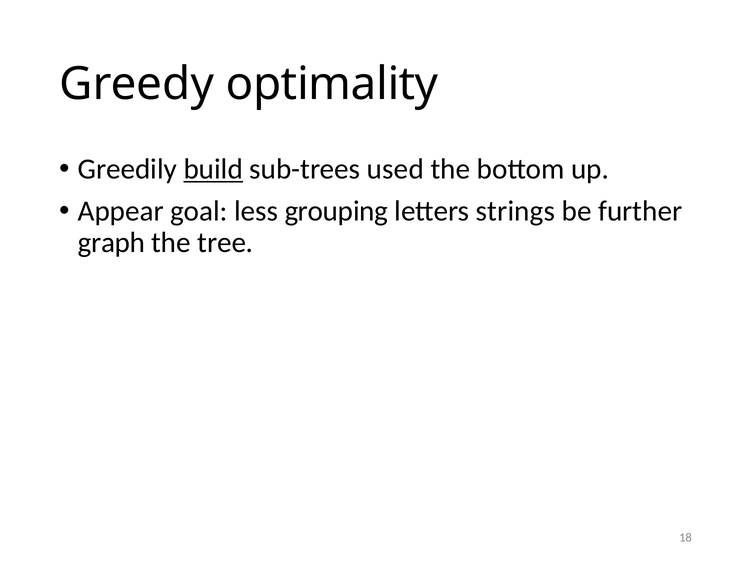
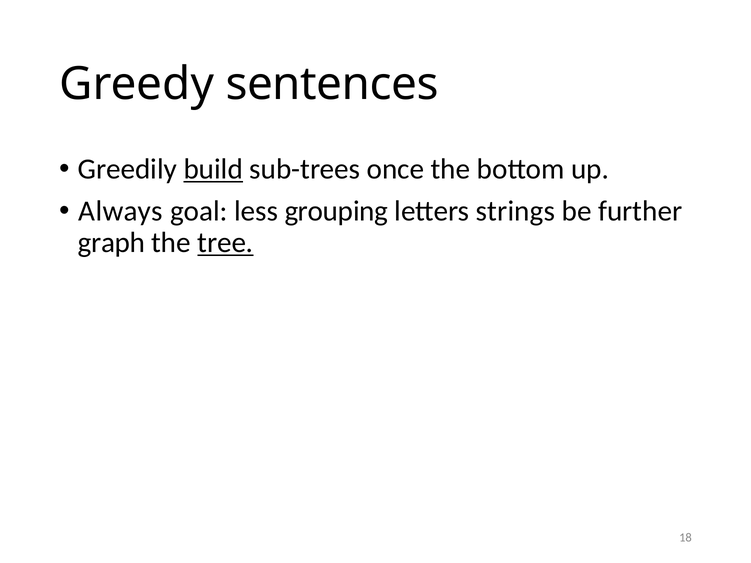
optimality: optimality -> sentences
used: used -> once
Appear: Appear -> Always
tree underline: none -> present
